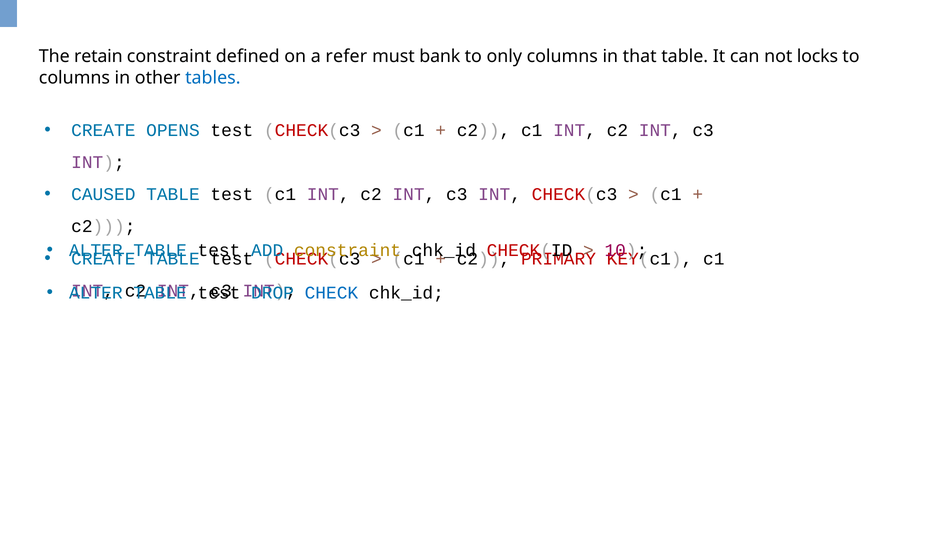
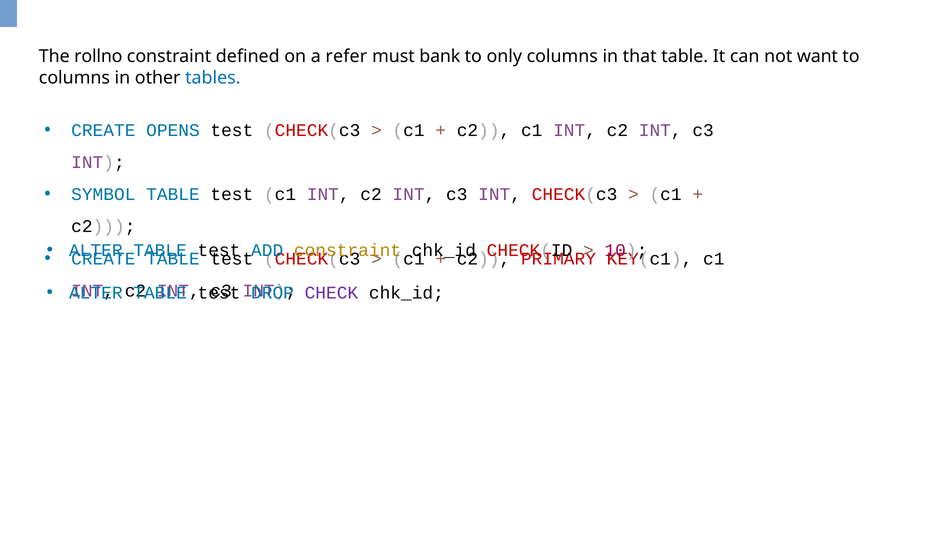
retain: retain -> rollno
locks: locks -> want
CAUSED: CAUSED -> SYMBOL
CHECK colour: blue -> purple
